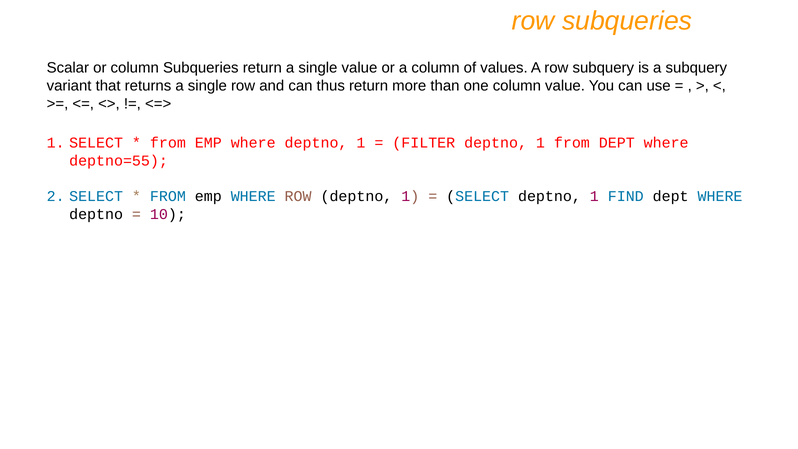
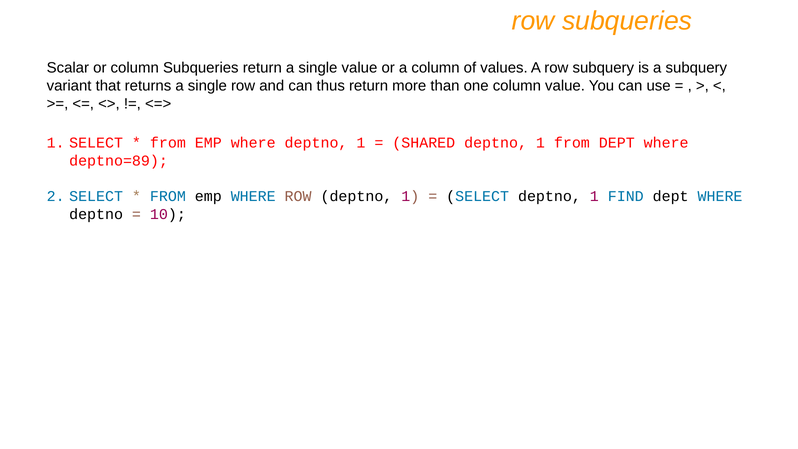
FILTER: FILTER -> SHARED
deptno=55: deptno=55 -> deptno=89
